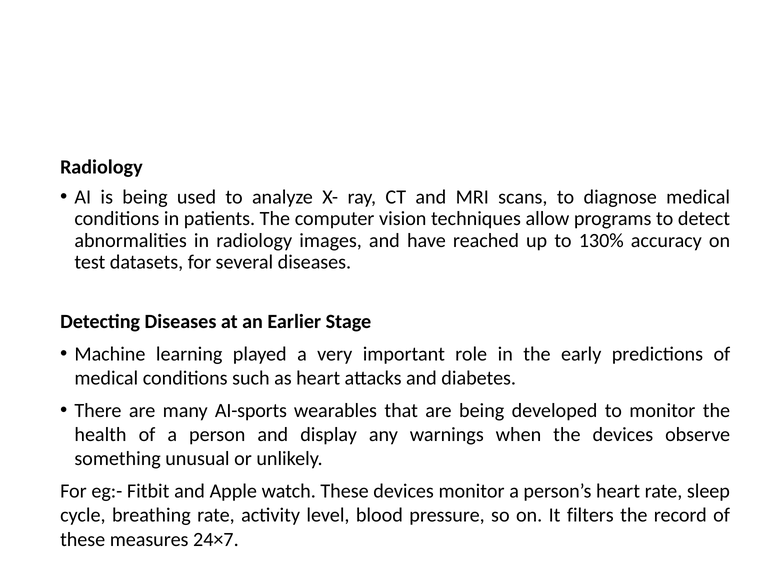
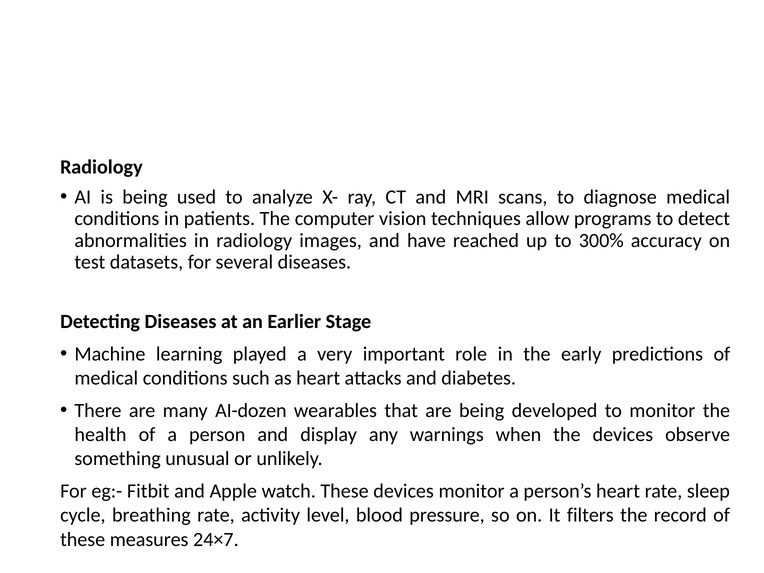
130%: 130% -> 300%
AI-sports: AI-sports -> AI-dozen
